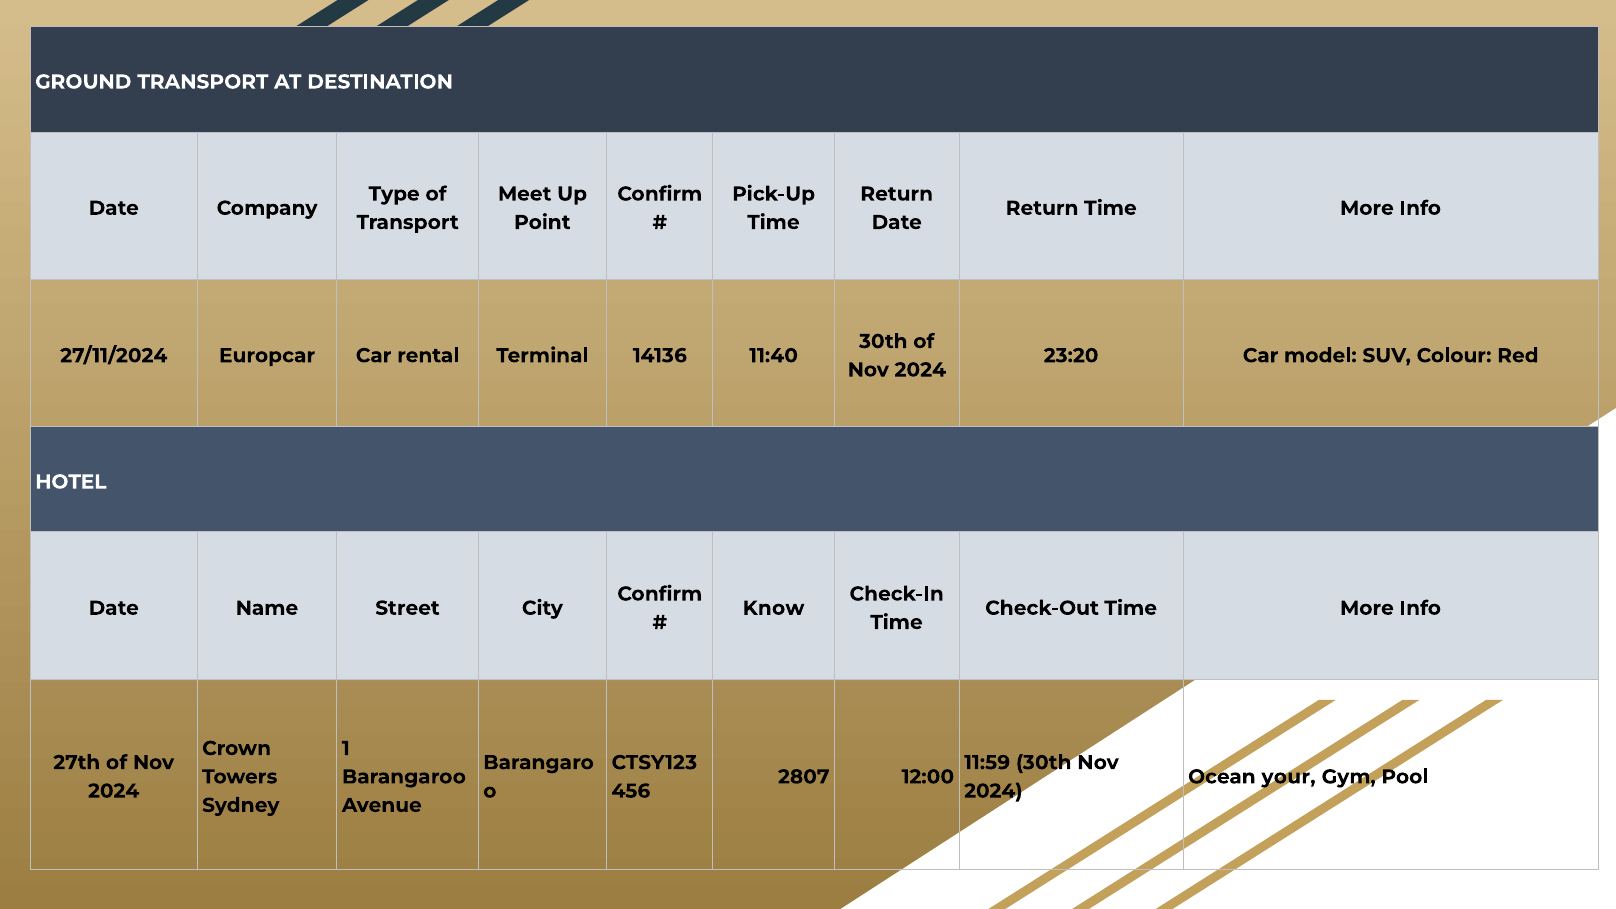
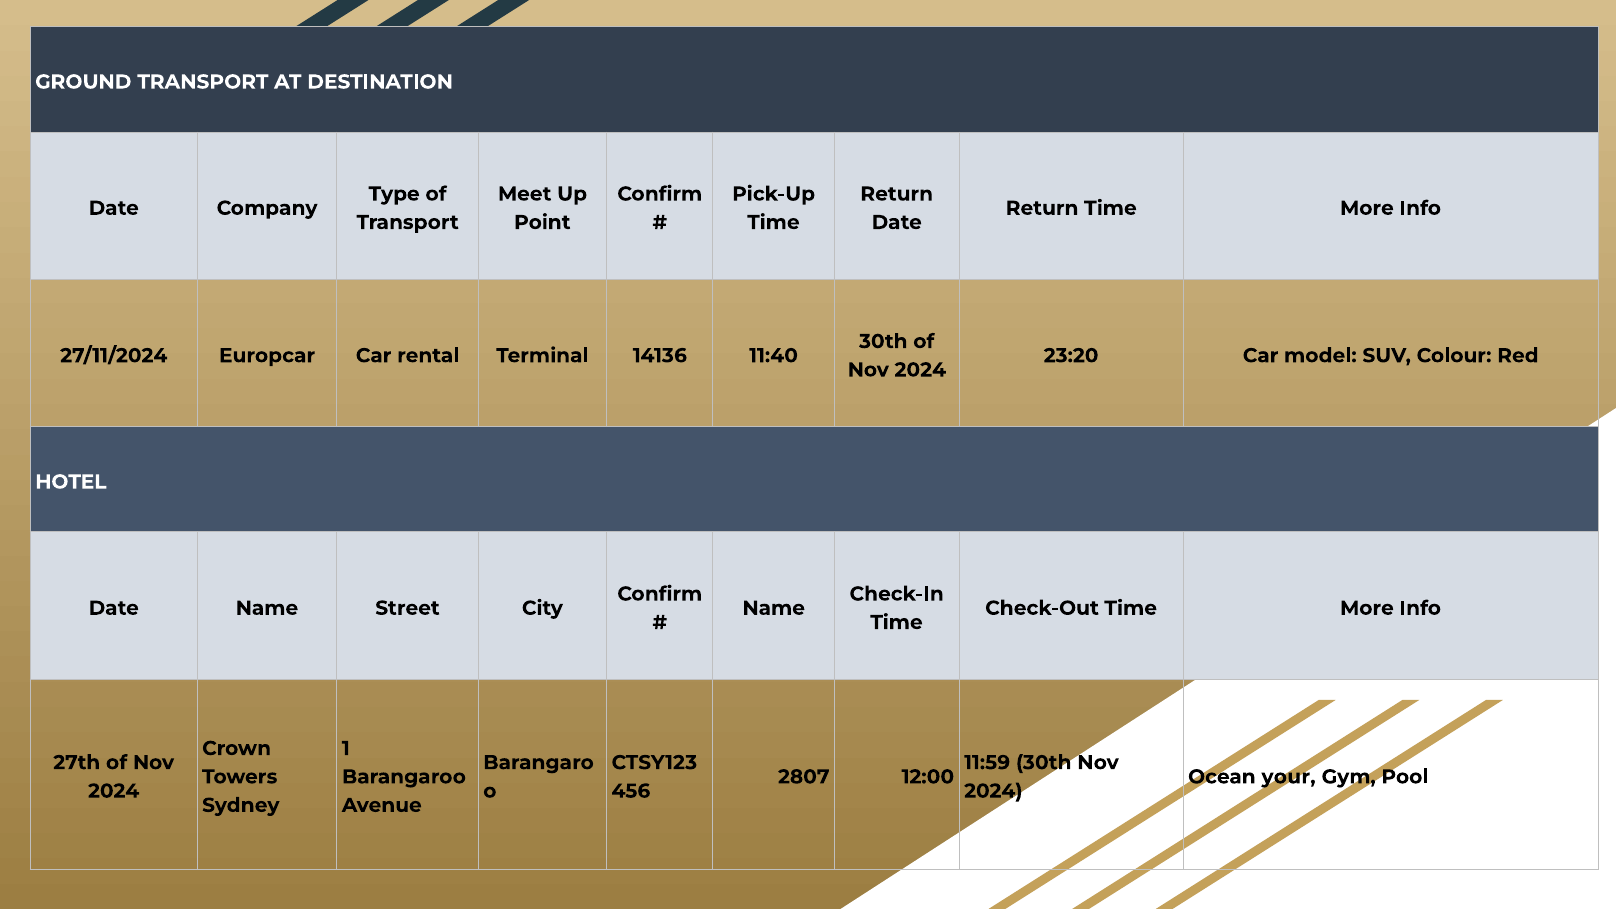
Know at (773, 608): Know -> Name
